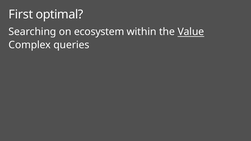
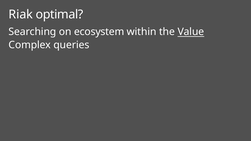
First: First -> Riak
